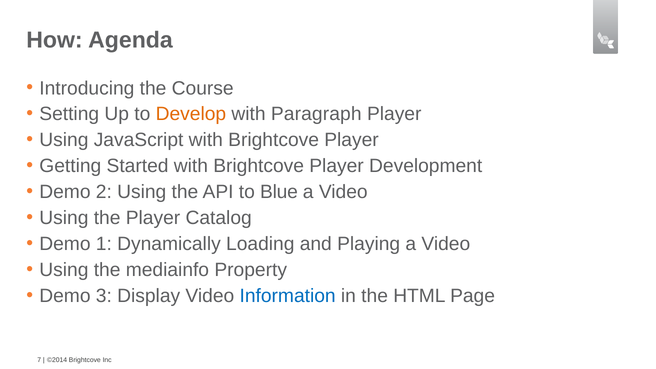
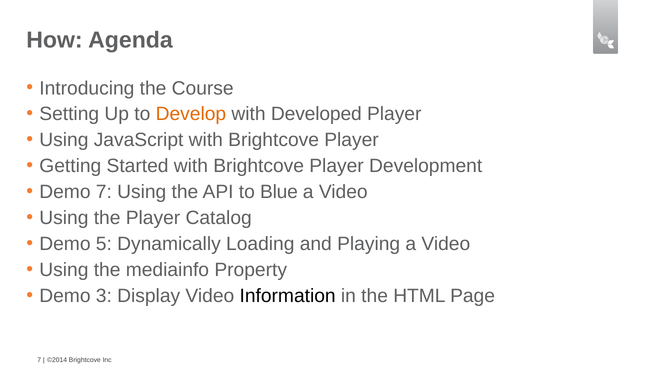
Paragraph: Paragraph -> Developed
Demo 2: 2 -> 7
1: 1 -> 5
Information colour: blue -> black
